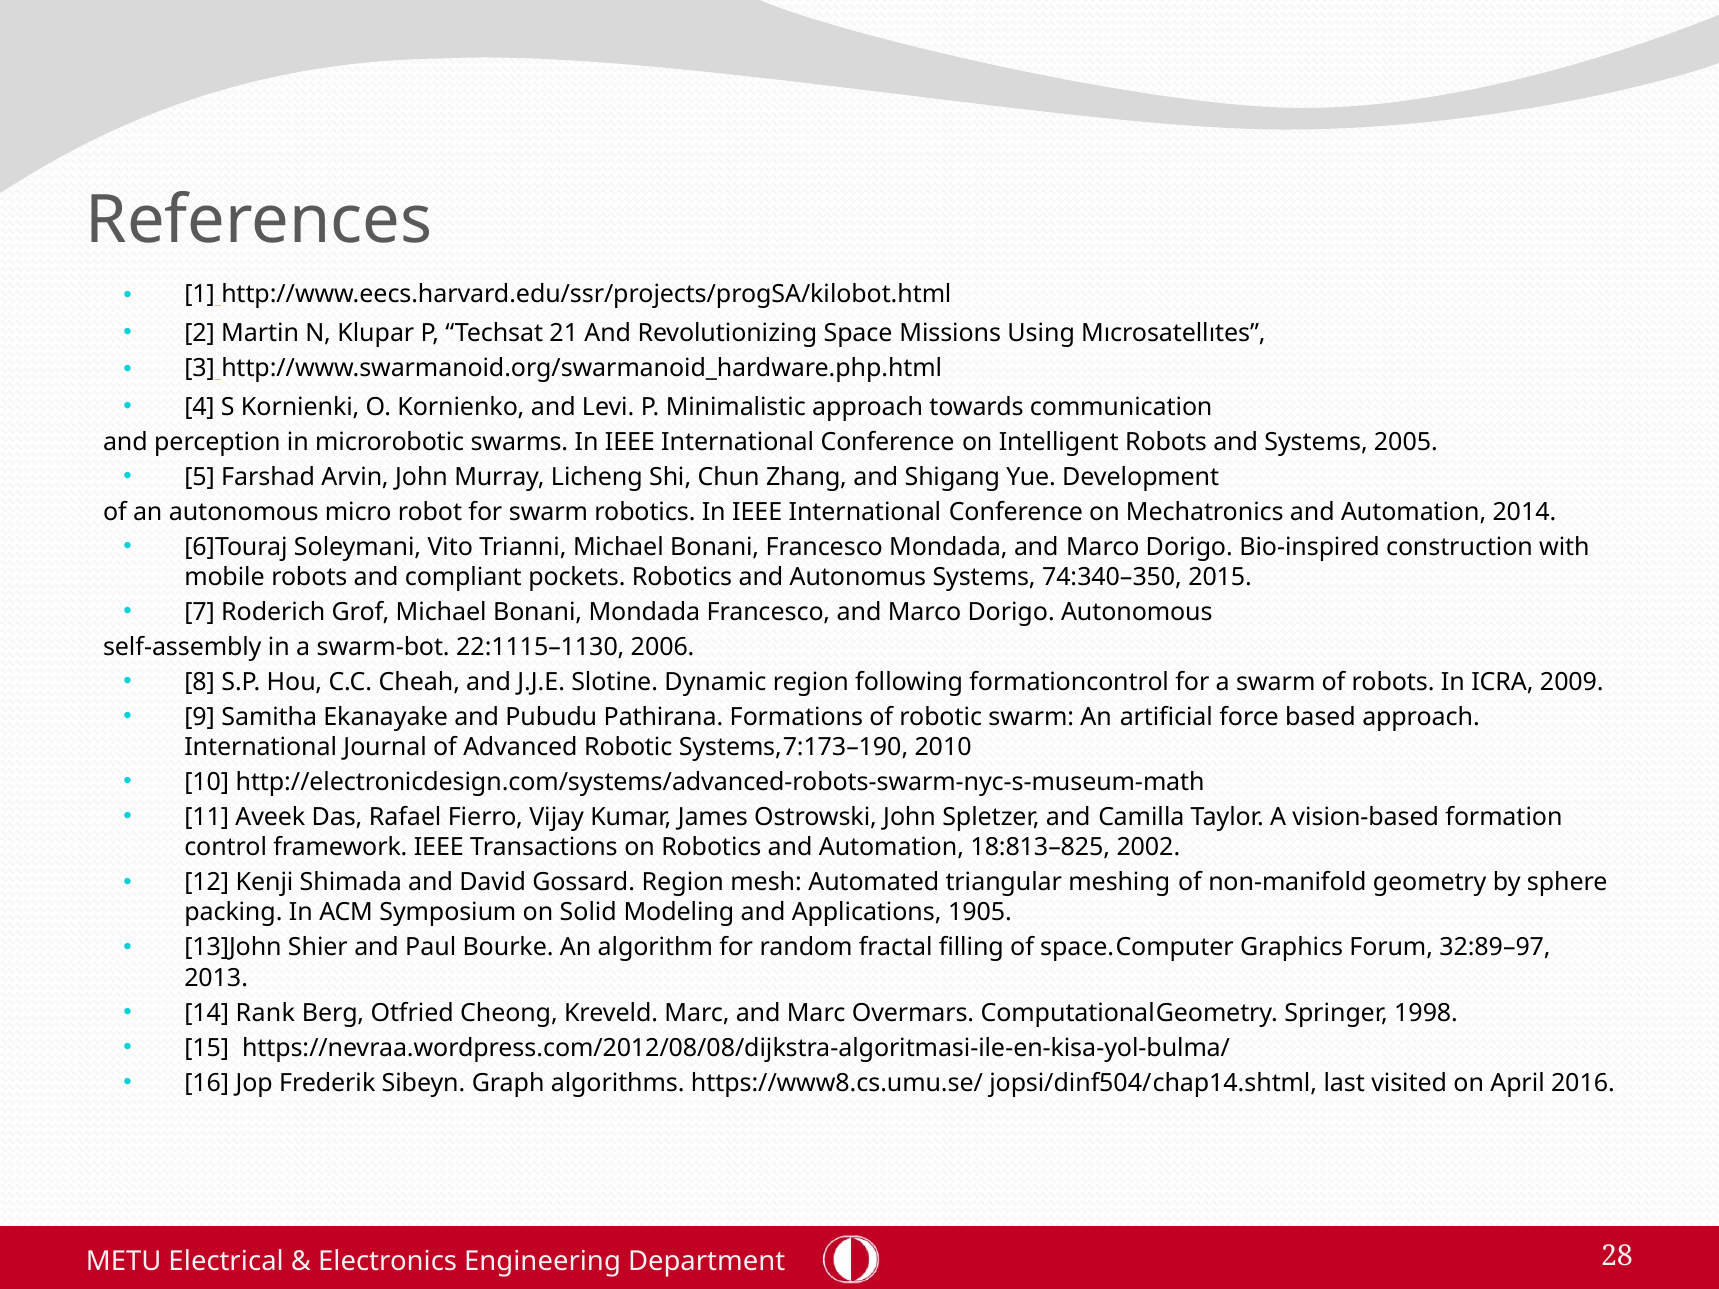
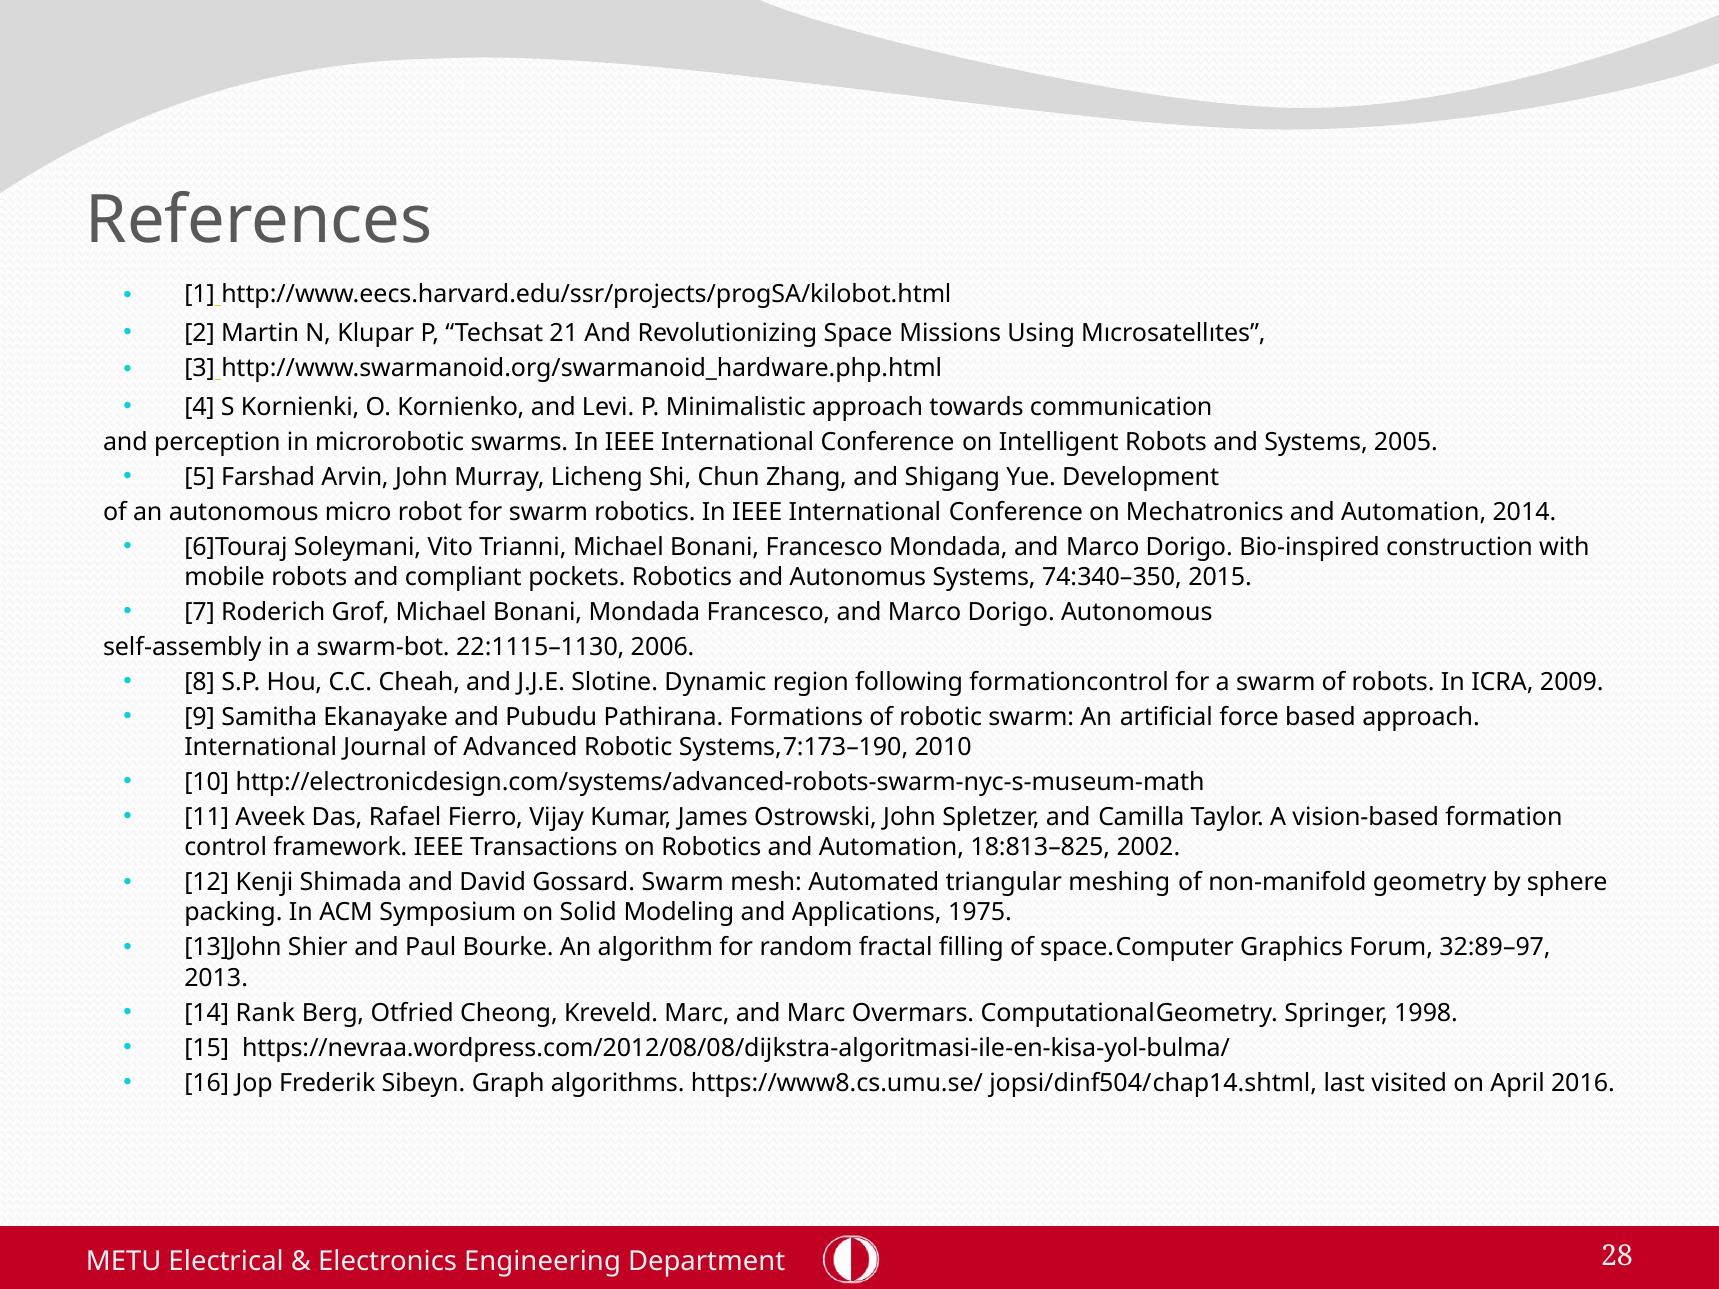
Gossard Region: Region -> Swarm
1905: 1905 -> 1975
